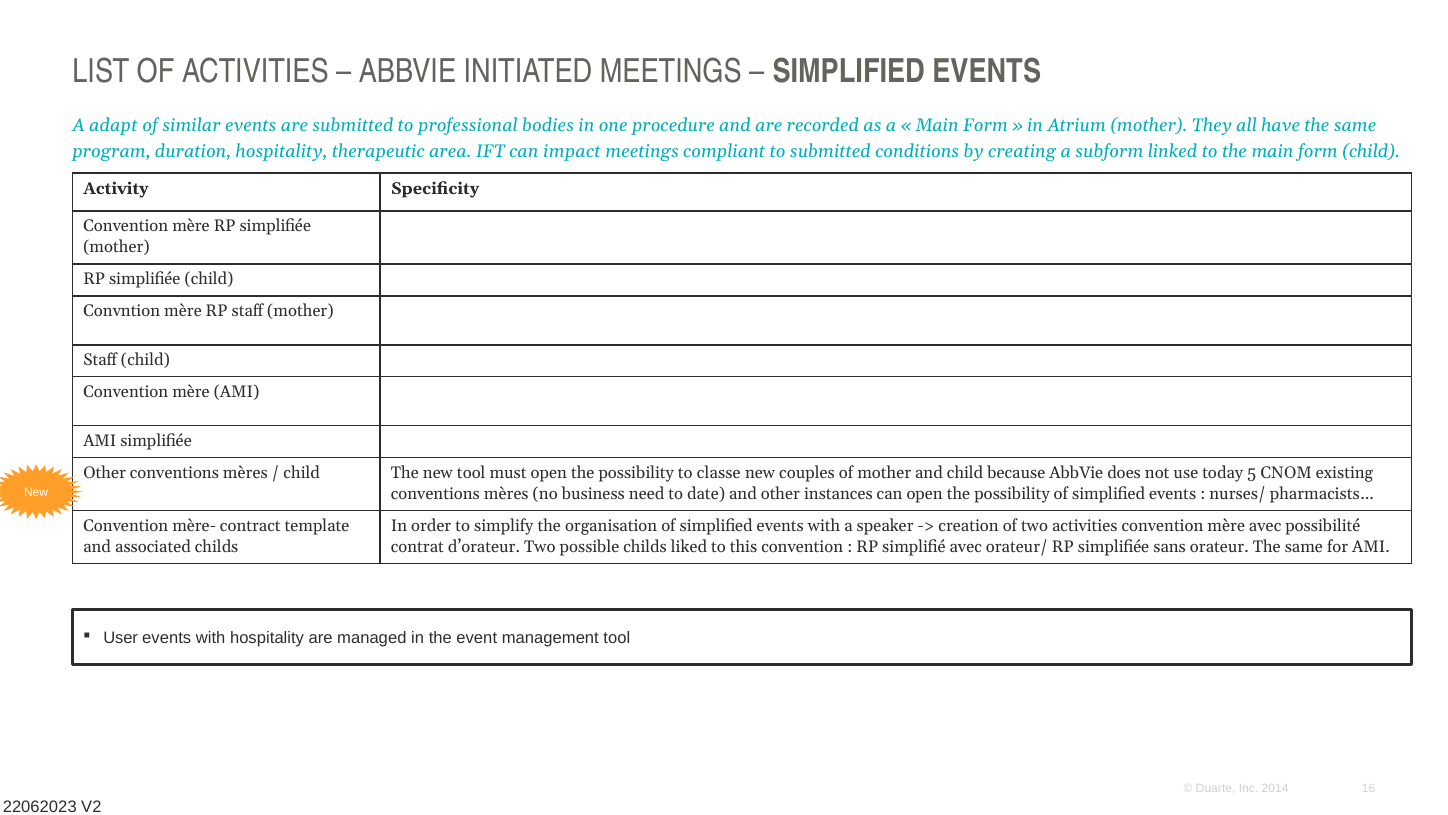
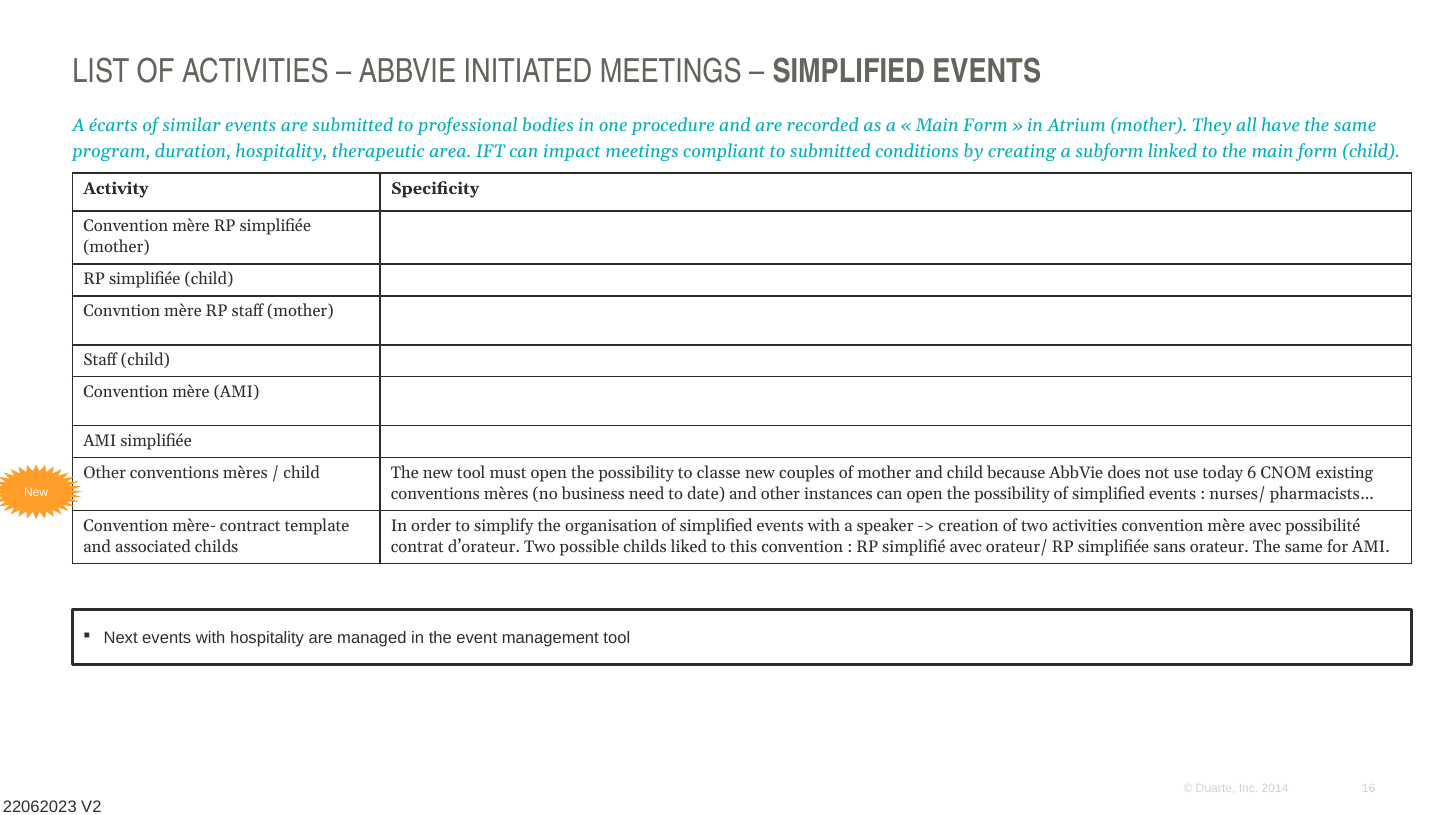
adapt: adapt -> écarts
5: 5 -> 6
User: User -> Next
